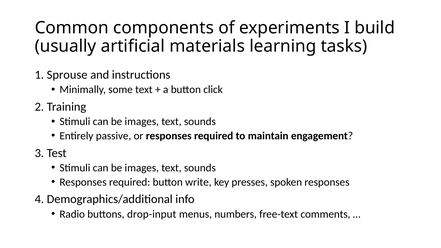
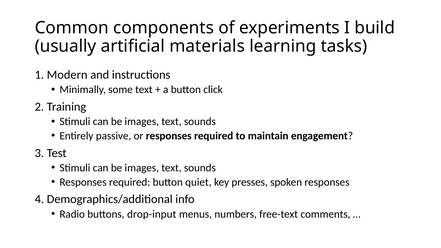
Sprouse: Sprouse -> Modern
write: write -> quiet
